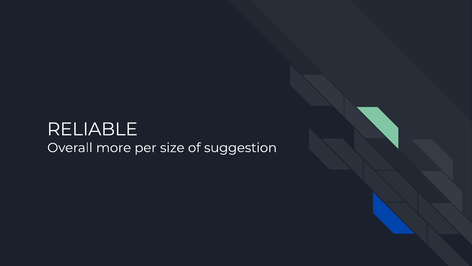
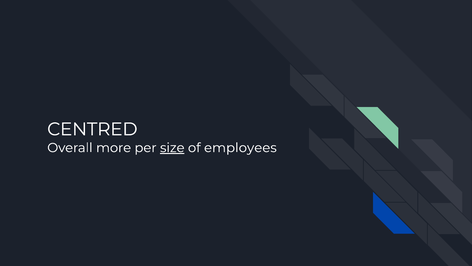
RELIABLE: RELIABLE -> CENTRED
size underline: none -> present
suggestion: suggestion -> employees
